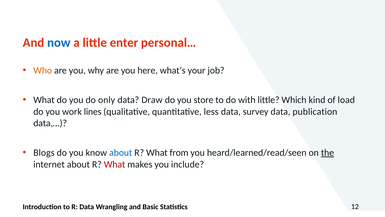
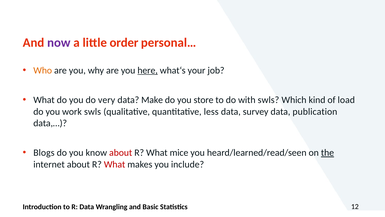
now colour: blue -> purple
enter: enter -> order
here underline: none -> present
only: only -> very
Draw: Draw -> Make
with little: little -> swls
work lines: lines -> swls
about at (121, 152) colour: blue -> red
from: from -> mice
